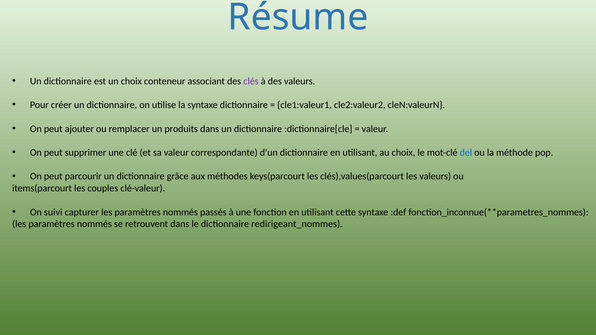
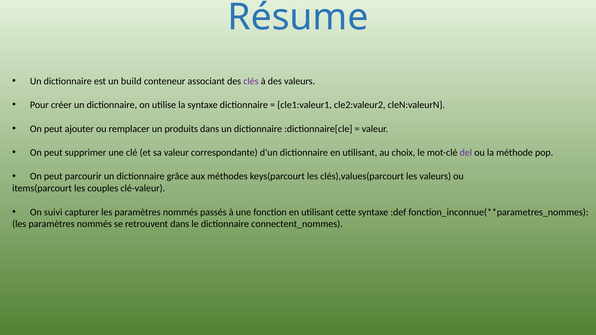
un choix: choix -> build
del colour: blue -> purple
redirigeant_nommes: redirigeant_nommes -> connectent_nommes
